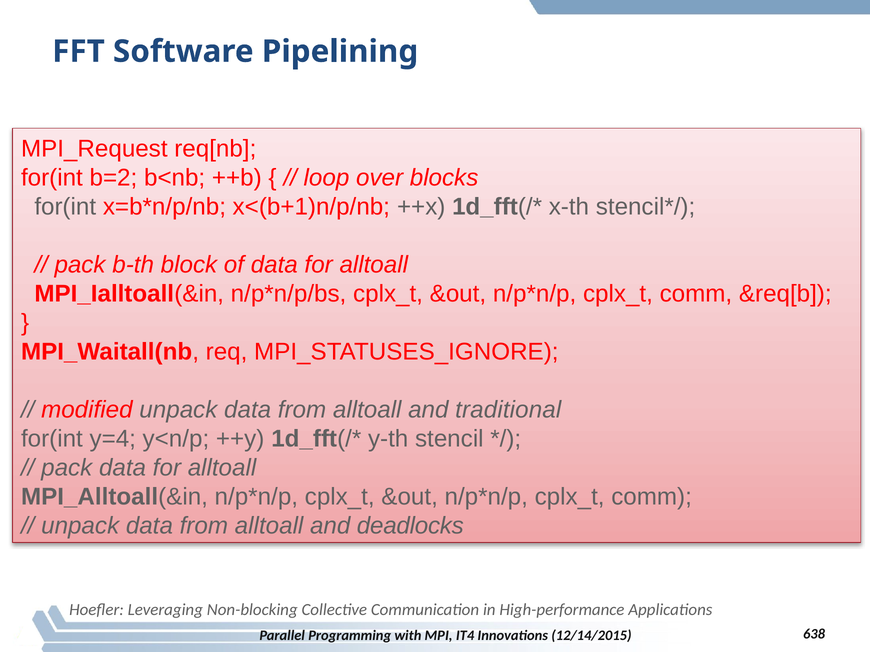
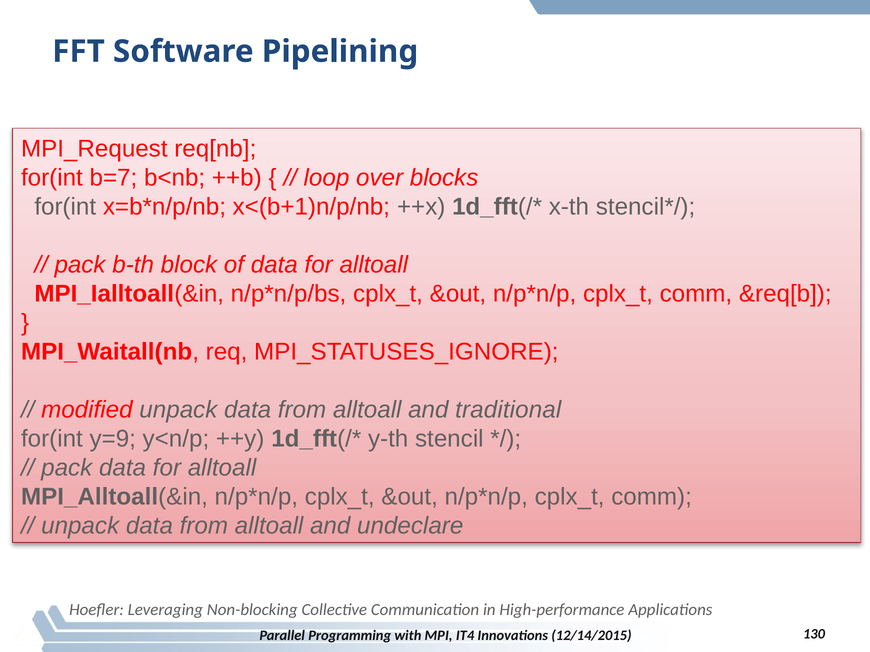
b=2: b=2 -> b=7
y=4: y=4 -> y=9
deadlocks: deadlocks -> undeclare
638: 638 -> 130
